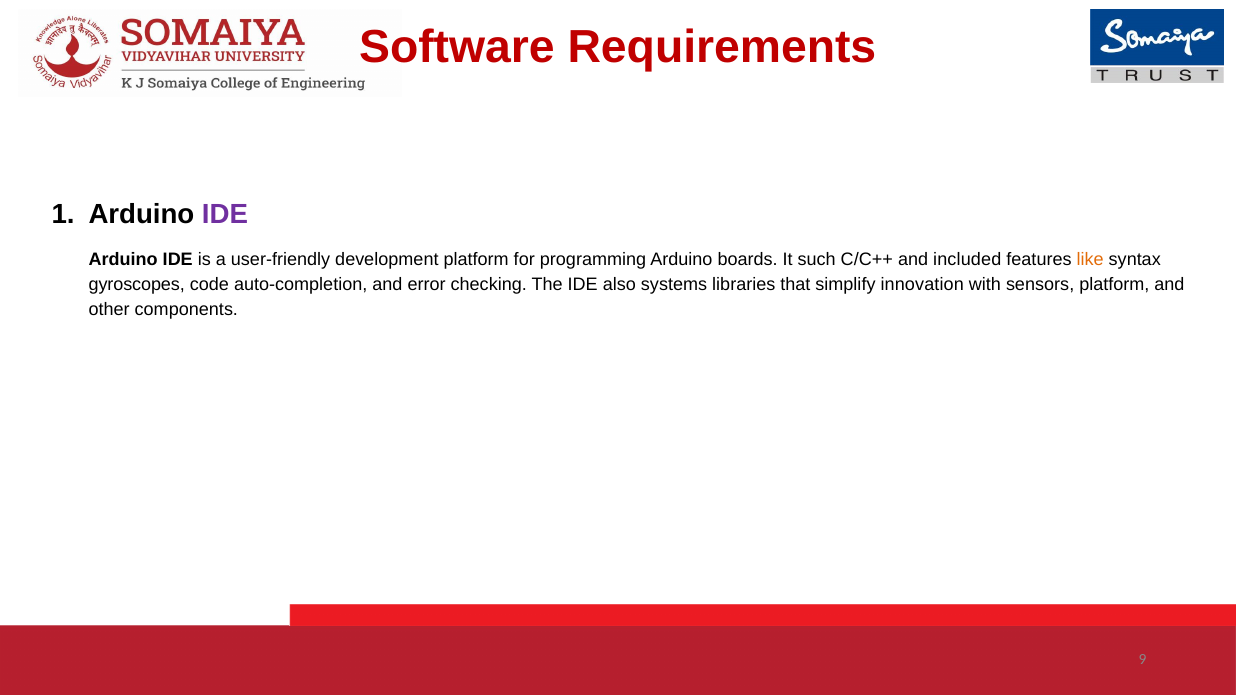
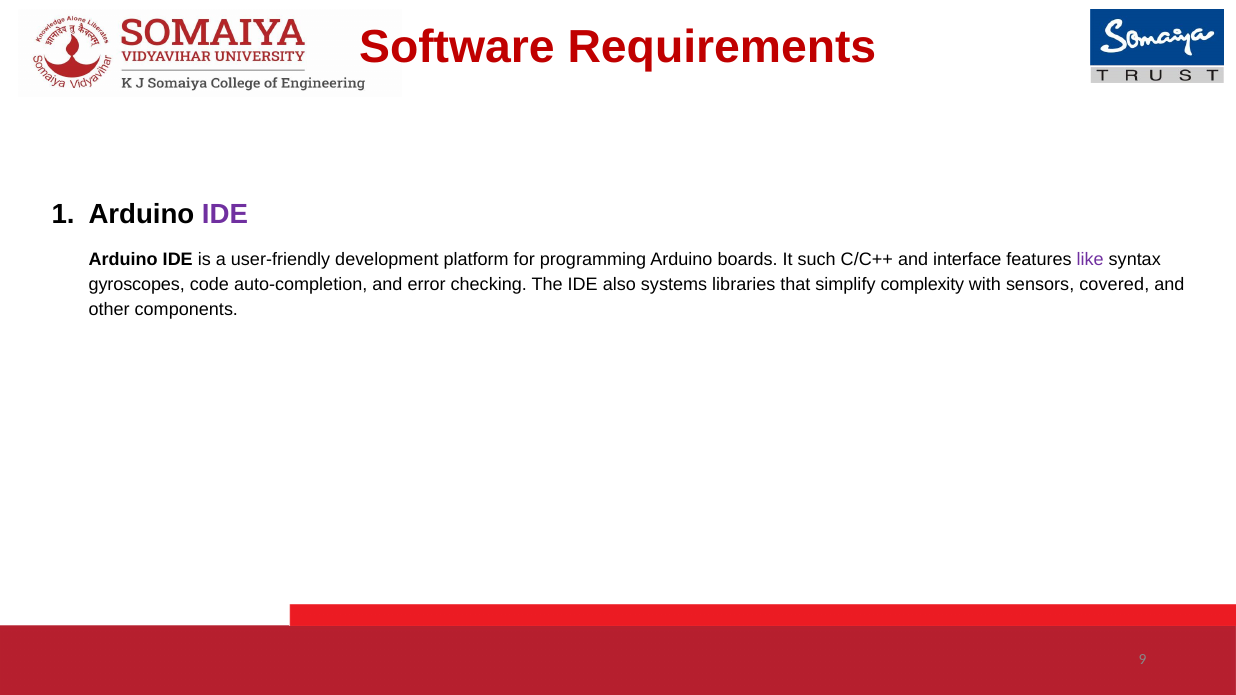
included: included -> interface
like colour: orange -> purple
innovation: innovation -> complexity
sensors platform: platform -> covered
